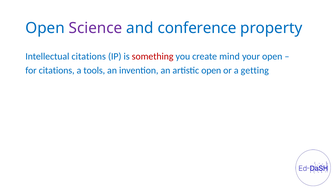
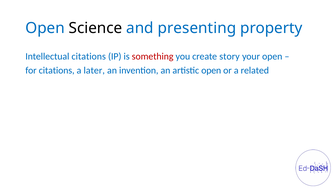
Science colour: purple -> black
conference: conference -> presenting
mind: mind -> story
tools: tools -> later
getting: getting -> related
